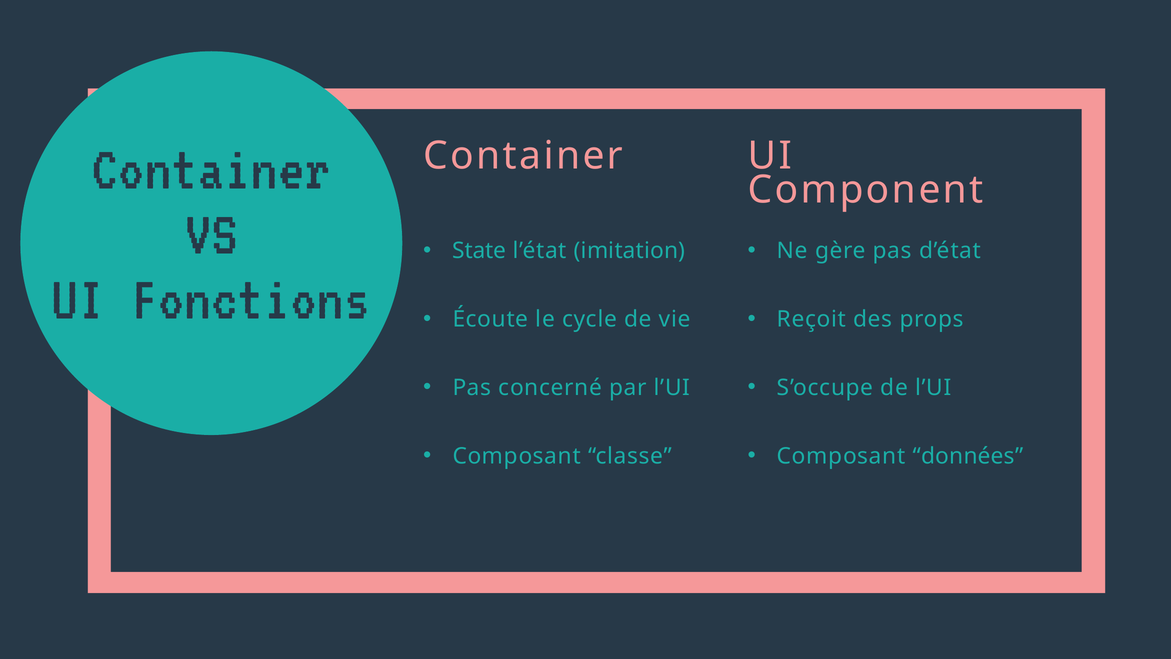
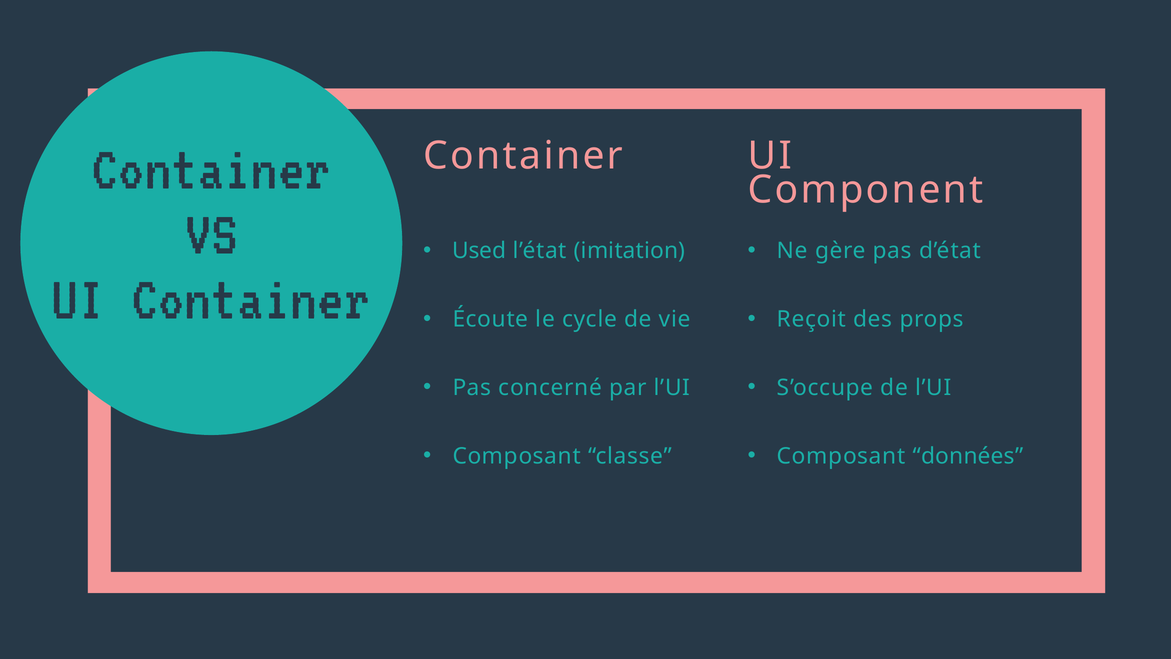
State: State -> Used
UI Fonctions: Fonctions -> Container
